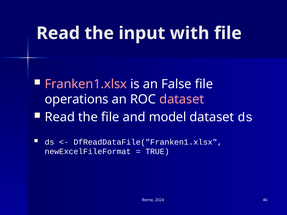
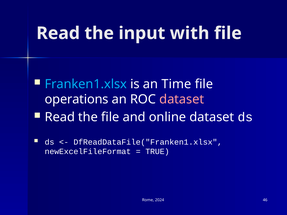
Franken1.xlsx colour: pink -> light blue
False: False -> Time
model: model -> online
